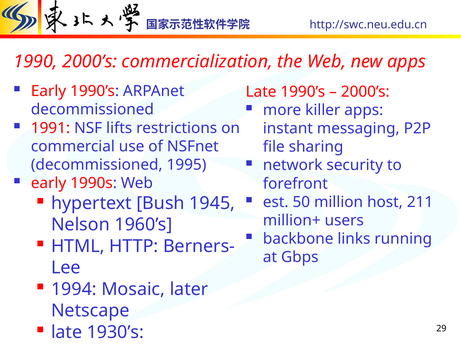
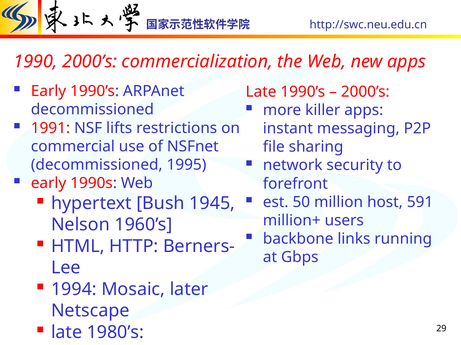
211: 211 -> 591
1930’s: 1930’s -> 1980’s
